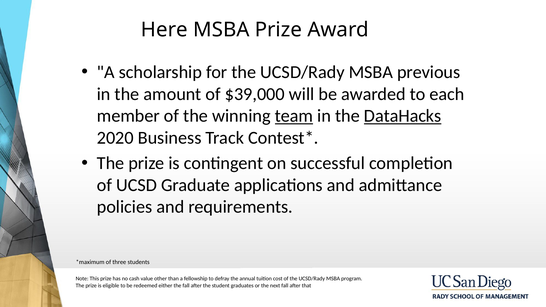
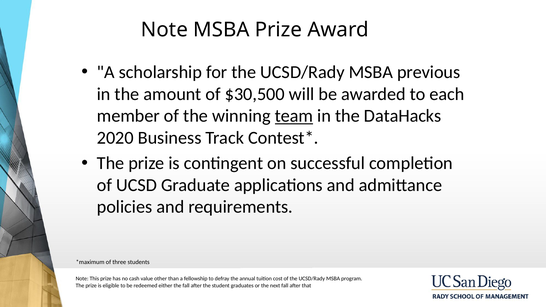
Here at (164, 30): Here -> Note
$39,000: $39,000 -> $30,500
DataHacks underline: present -> none
